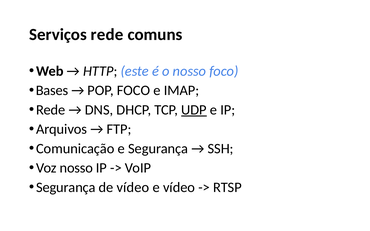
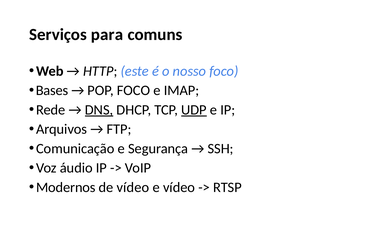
Serviços rede: rede -> para
DNS underline: none -> present
Voz nosso: nosso -> áudio
Segurança at (66, 188): Segurança -> Modernos
